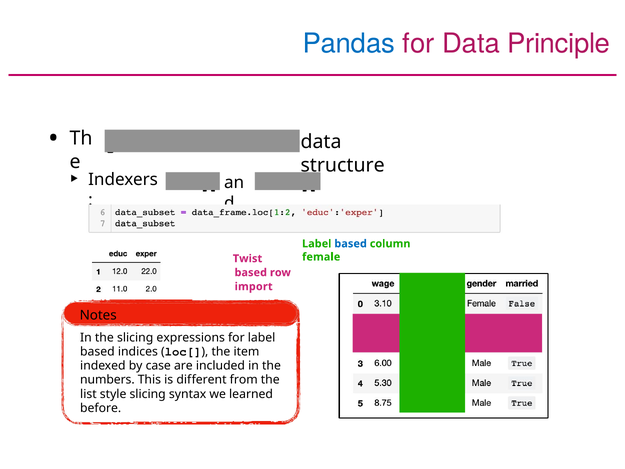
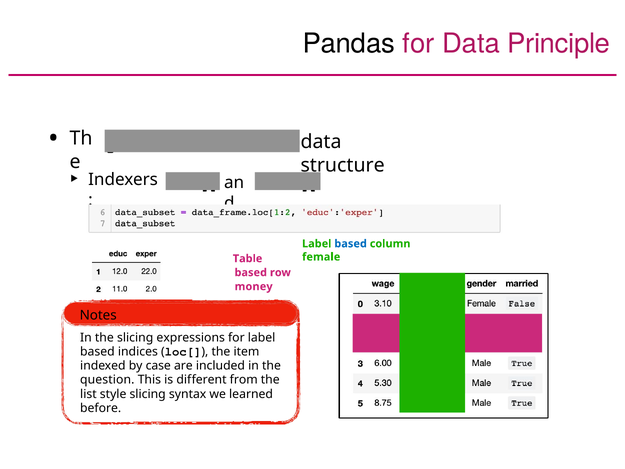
Pandas colour: blue -> black
Twist: Twist -> Table
import: import -> money
numbers: numbers -> question
